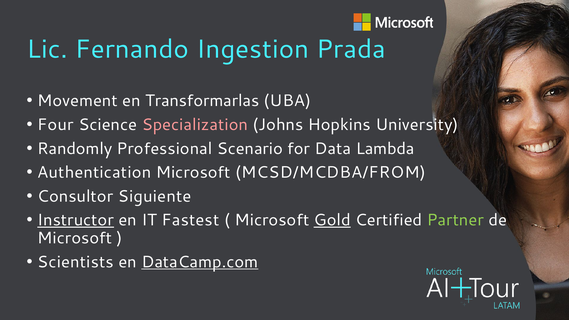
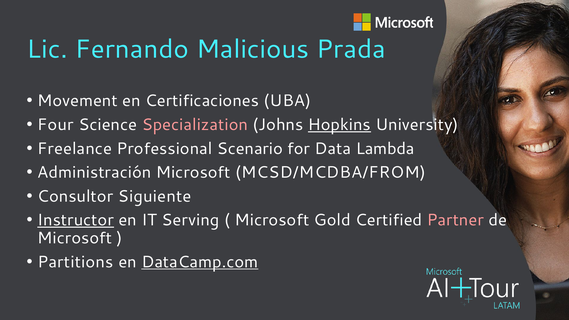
Ingestion: Ingestion -> Malicious
Transformarlas: Transformarlas -> Certificaciones
Hopkins underline: none -> present
Randomly: Randomly -> Freelance
Authentication: Authentication -> Administración
Fastest: Fastest -> Serving
Gold underline: present -> none
Partner colour: light green -> pink
Scientists: Scientists -> Partitions
